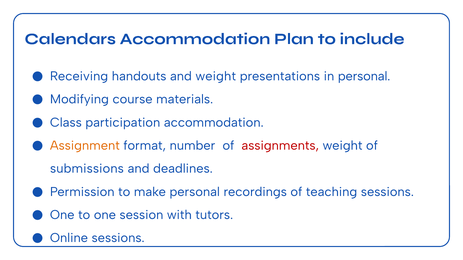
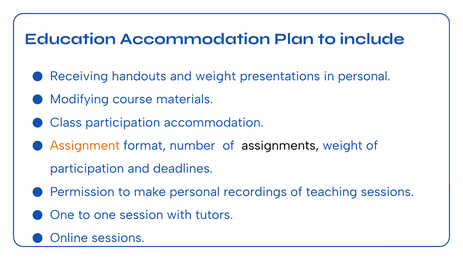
Calendars: Calendars -> Education
assignments colour: red -> black
submissions at (87, 169): submissions -> participation
